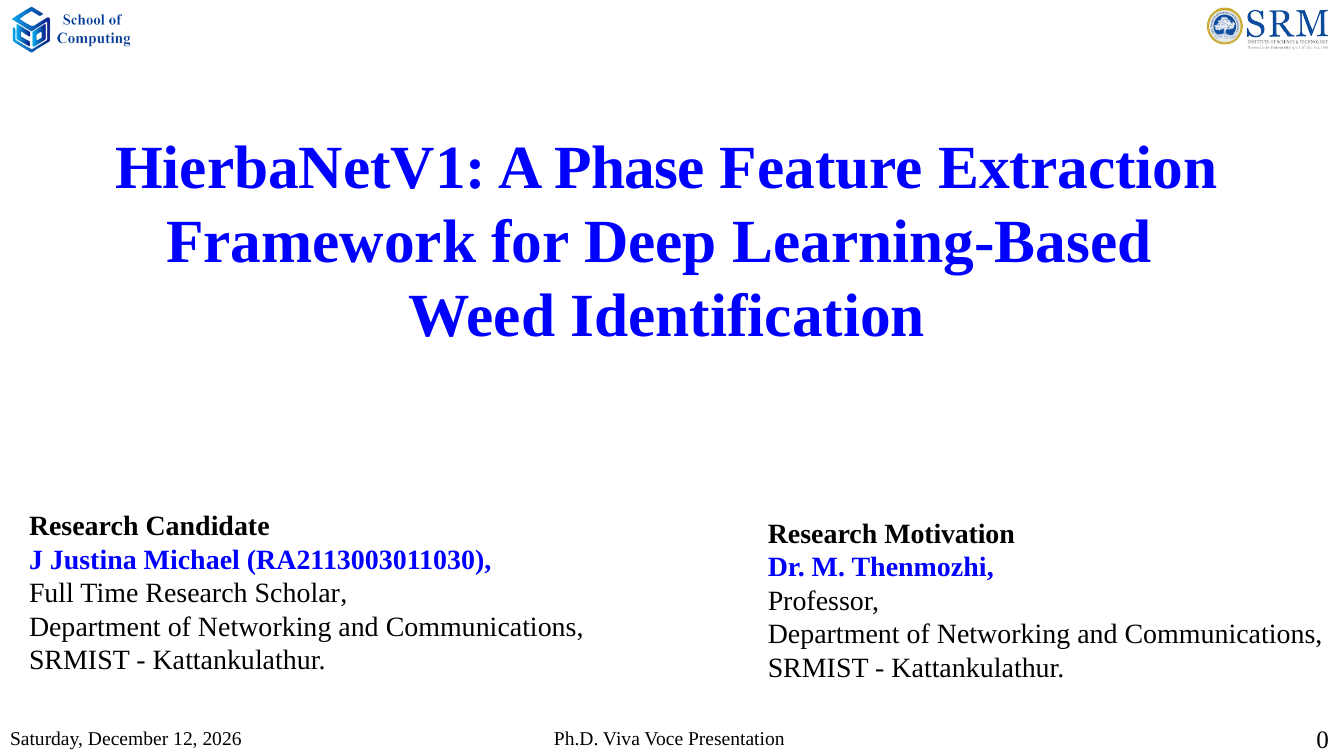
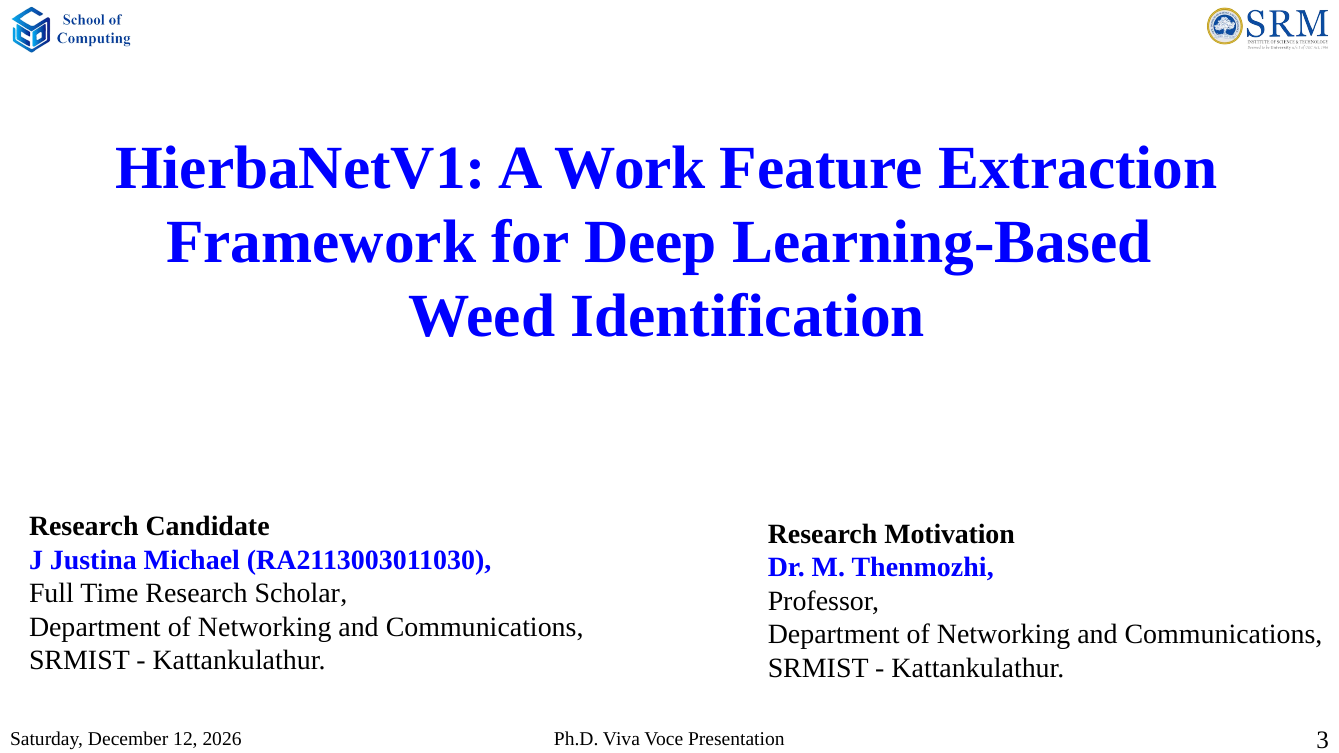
Phase: Phase -> Work
0: 0 -> 3
